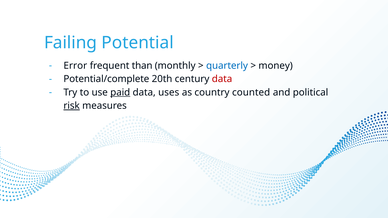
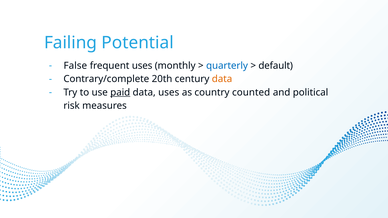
Error: Error -> False
frequent than: than -> uses
money: money -> default
Potential/complete: Potential/complete -> Contrary/complete
data at (222, 79) colour: red -> orange
risk underline: present -> none
